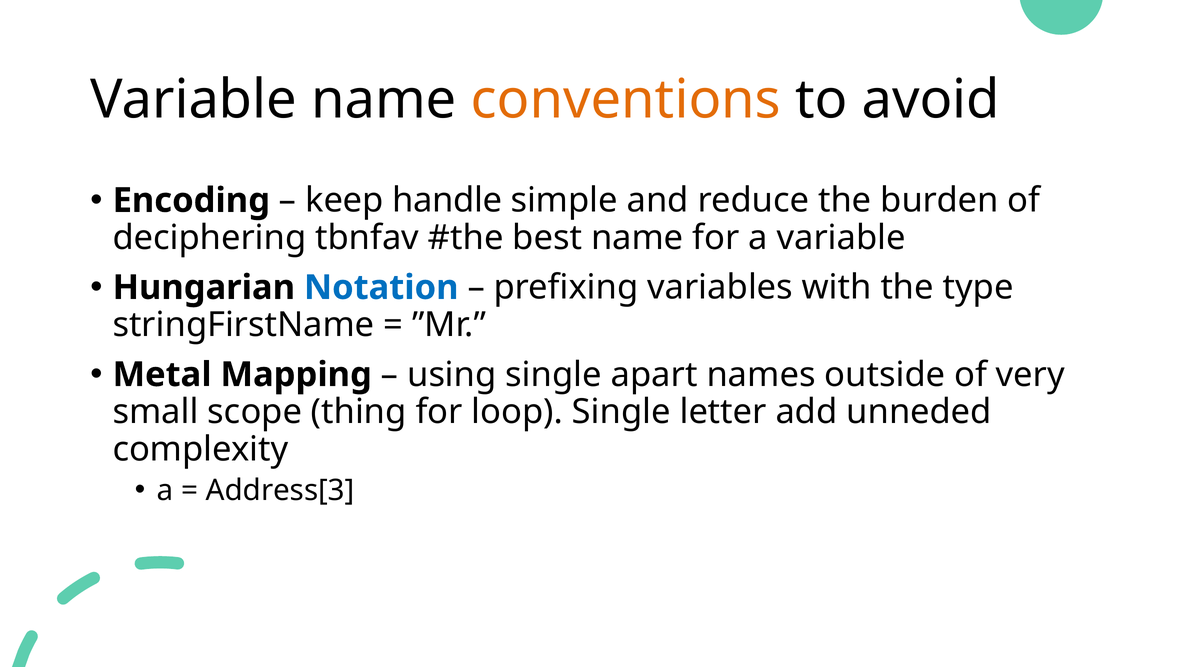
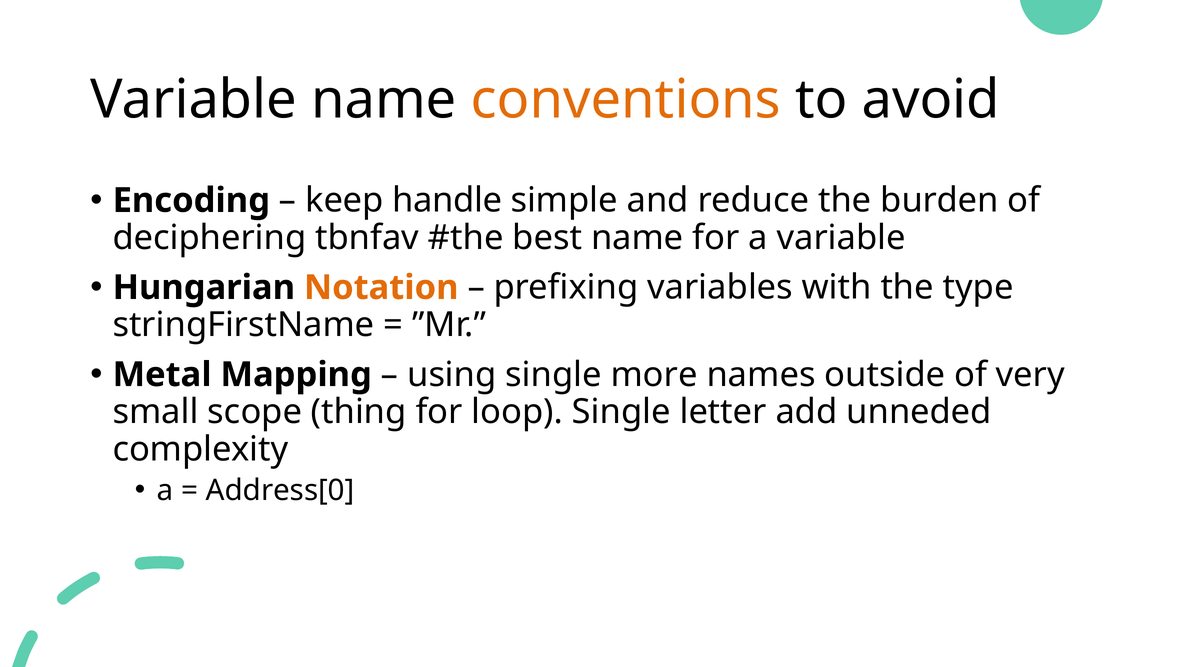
Notation colour: blue -> orange
apart: apart -> more
Address[3: Address[3 -> Address[0
